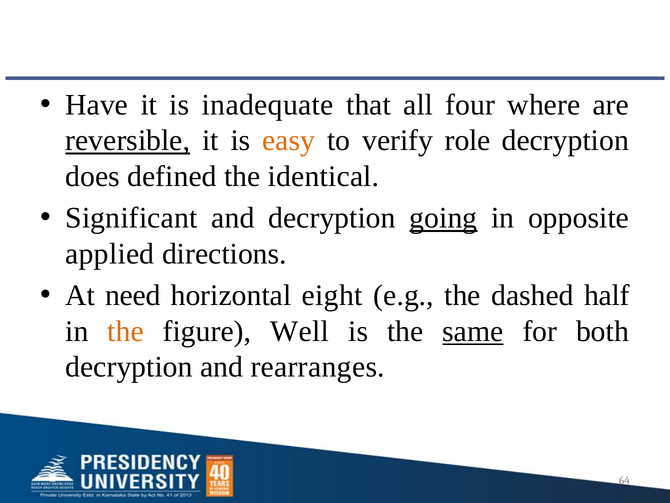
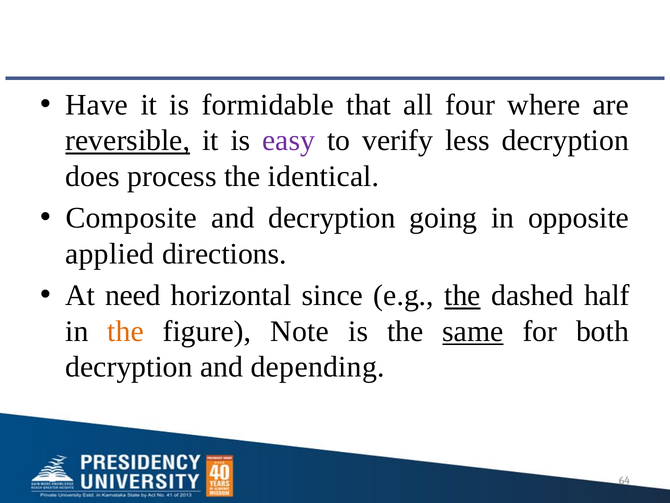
inadequate: inadequate -> formidable
easy colour: orange -> purple
role: role -> less
defined: defined -> process
Significant: Significant -> Composite
going underline: present -> none
eight: eight -> since
the at (462, 295) underline: none -> present
Well: Well -> Note
rearranges: rearranges -> depending
